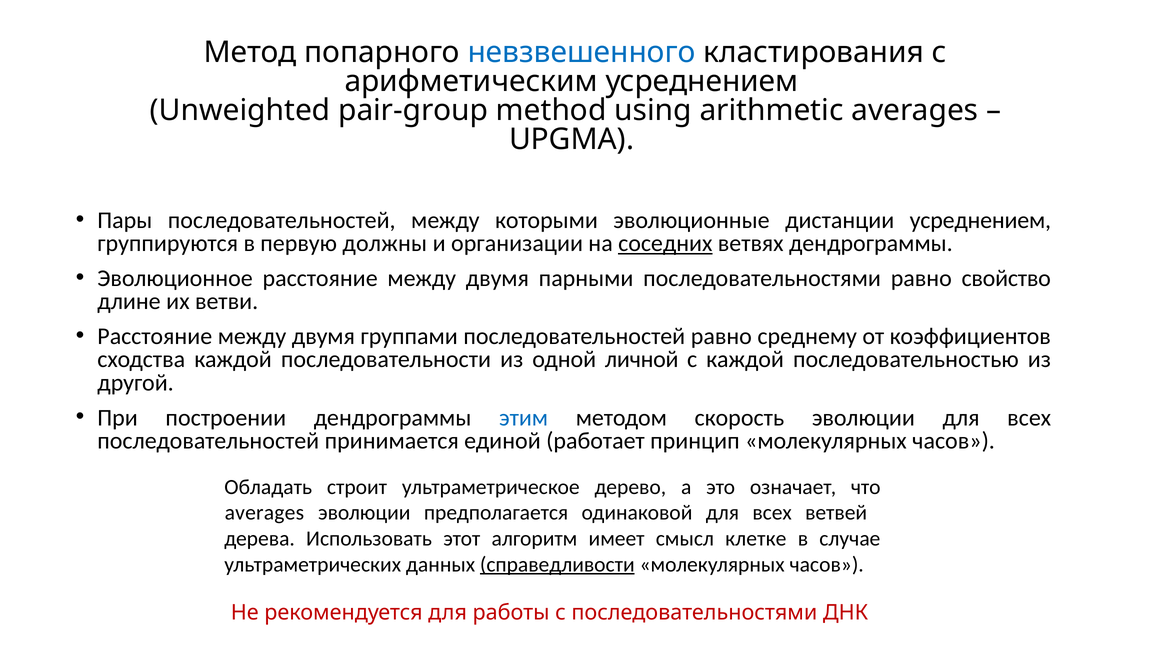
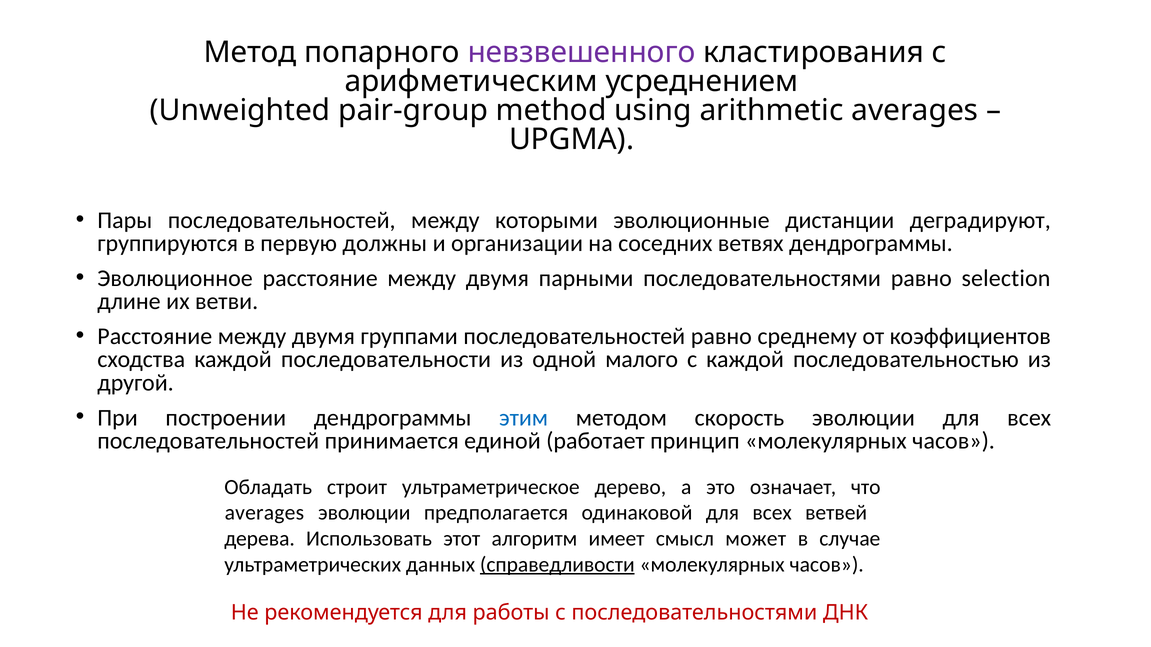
невзвешенного colour: blue -> purple
дистанции усреднением: усреднением -> деградируют
соседних underline: present -> none
свойство: свойство -> selection
личной: личной -> малого
клетке: клетке -> может
